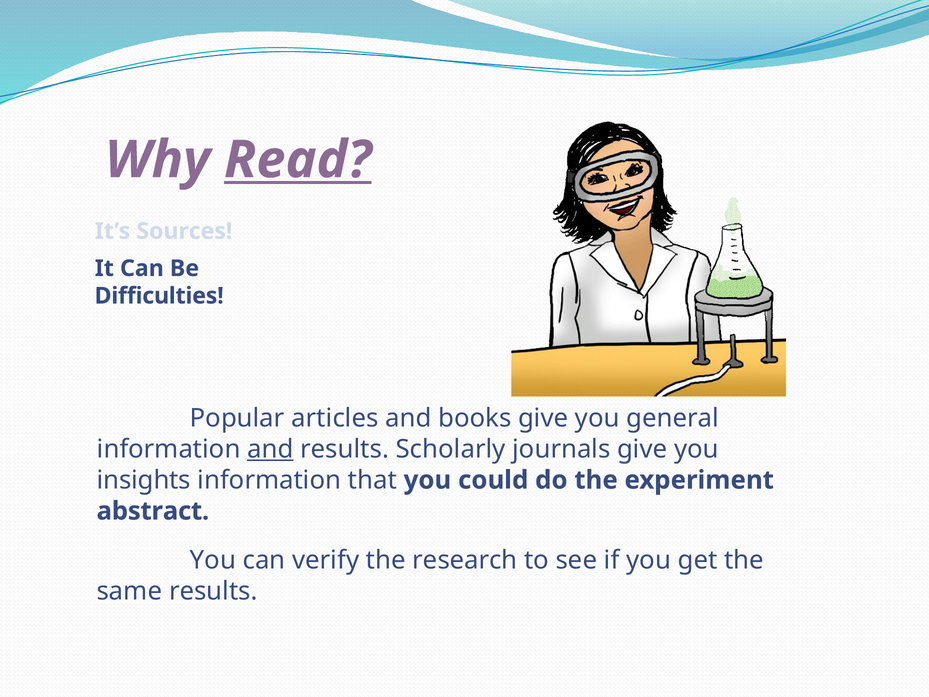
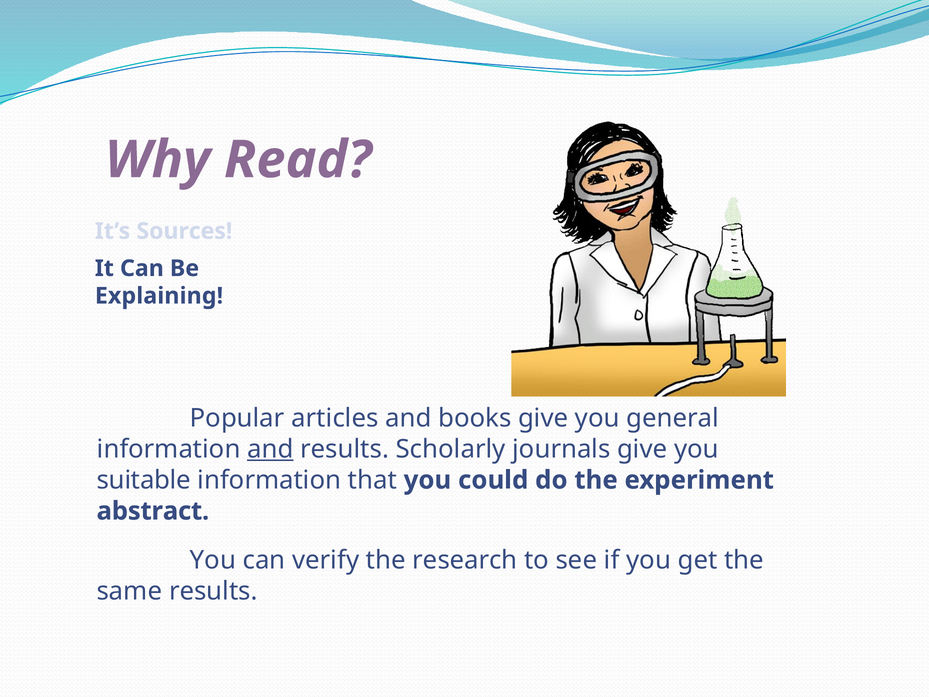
Read underline: present -> none
Difficulties: Difficulties -> Explaining
insights: insights -> suitable
